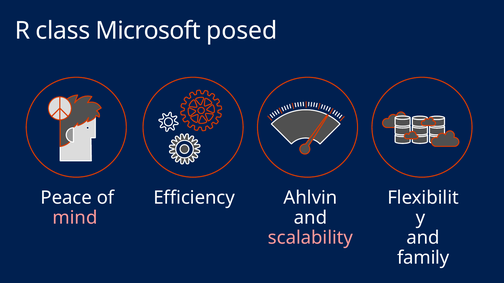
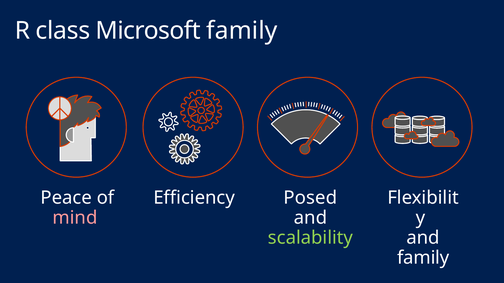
Microsoft posed: posed -> family
Ahlvin: Ahlvin -> Posed
scalability colour: pink -> light green
